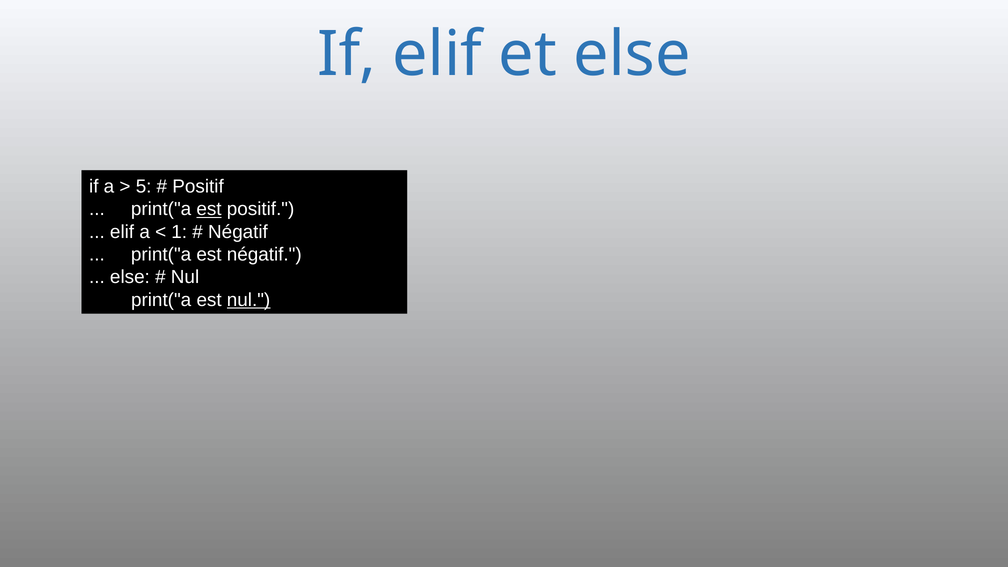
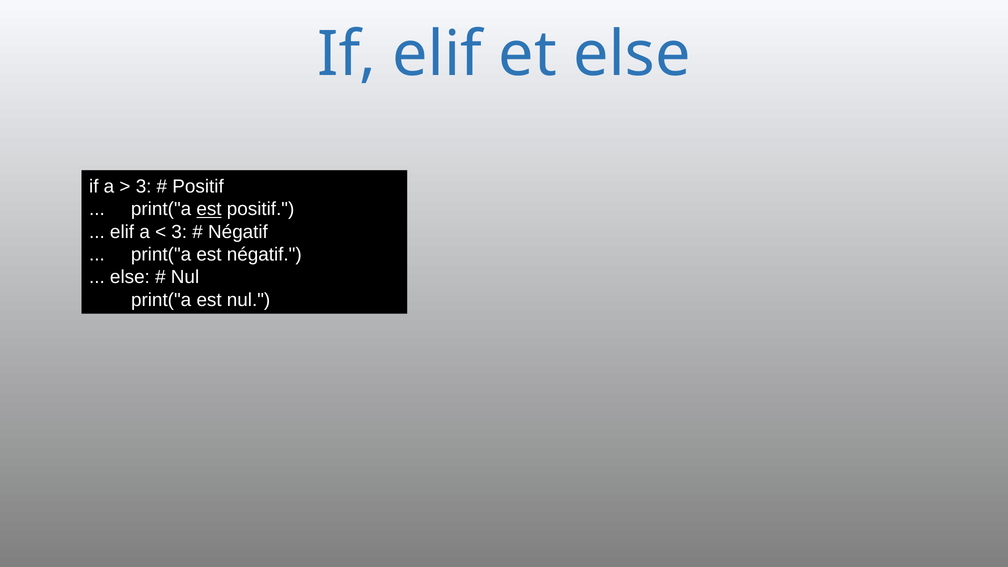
5 at (144, 187): 5 -> 3
1 at (179, 232): 1 -> 3
nul at (249, 300) underline: present -> none
